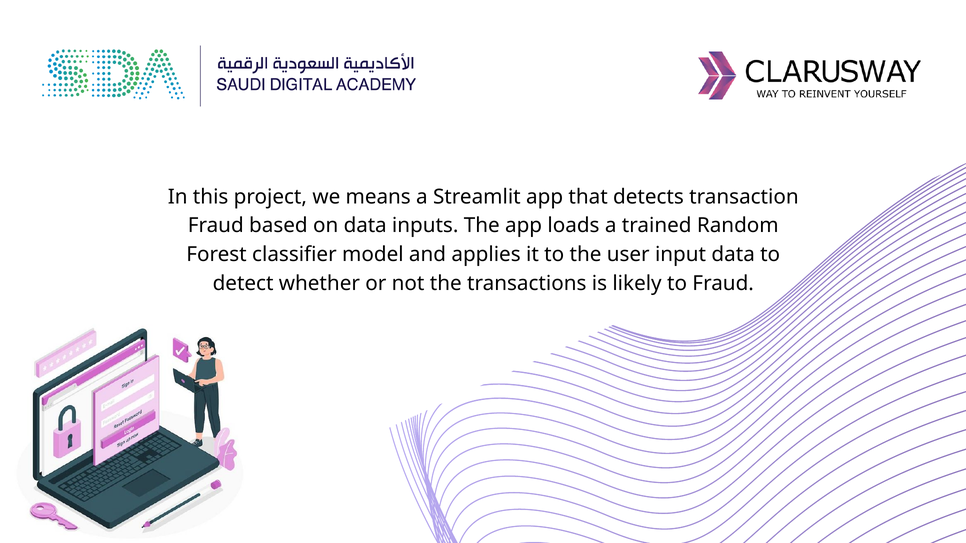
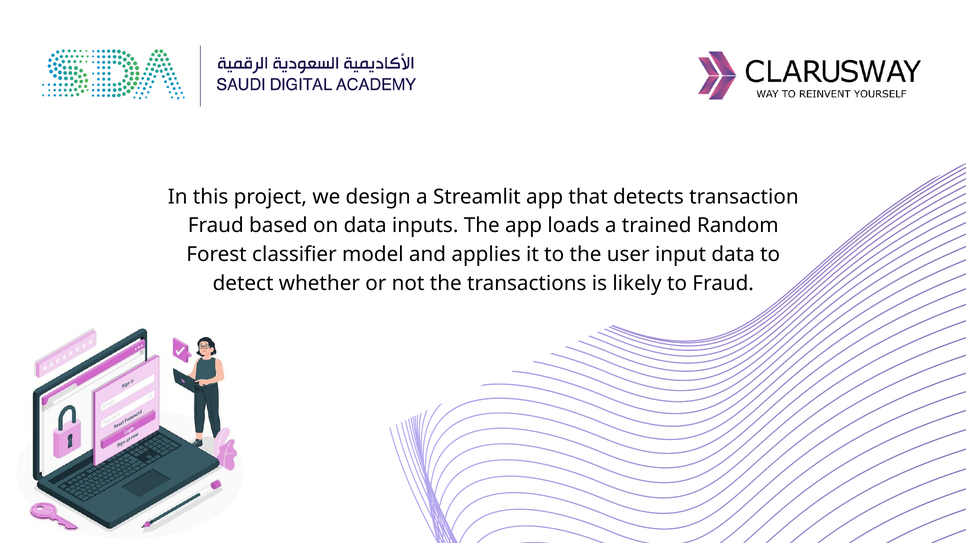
means: means -> design
